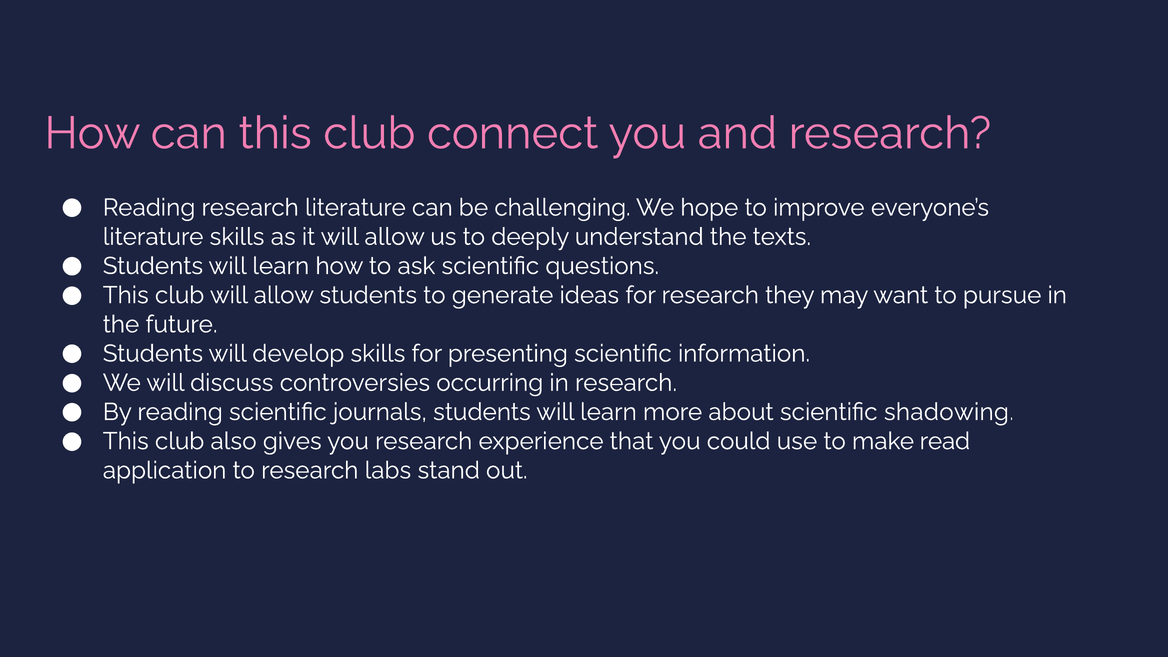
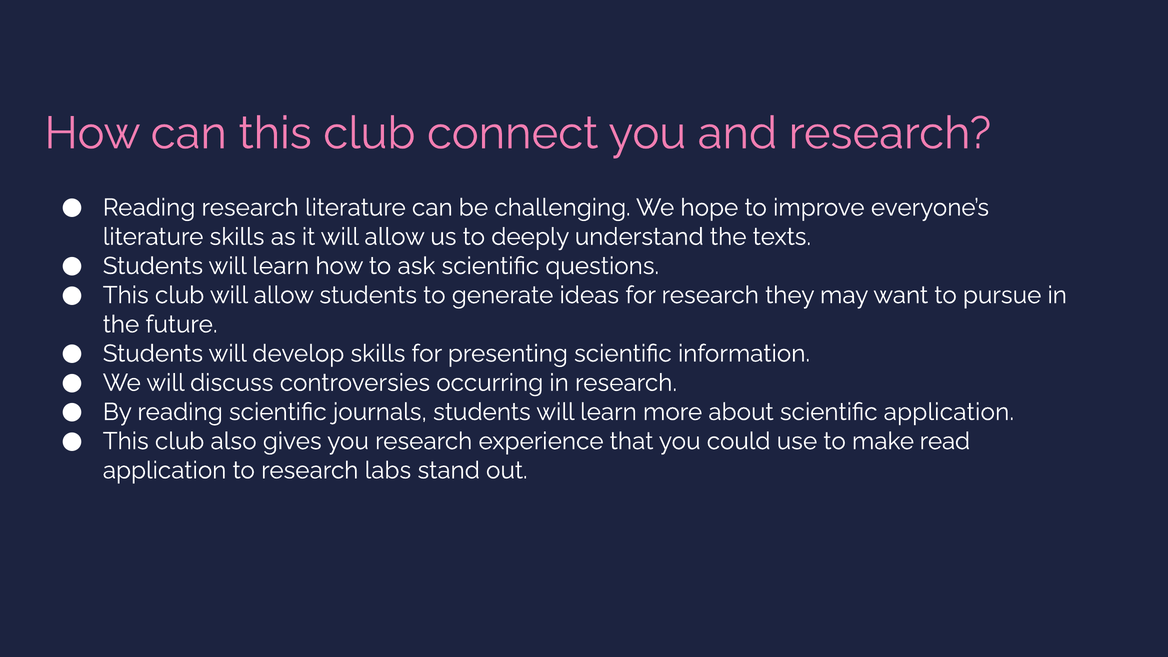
scientific shadowing: shadowing -> application
